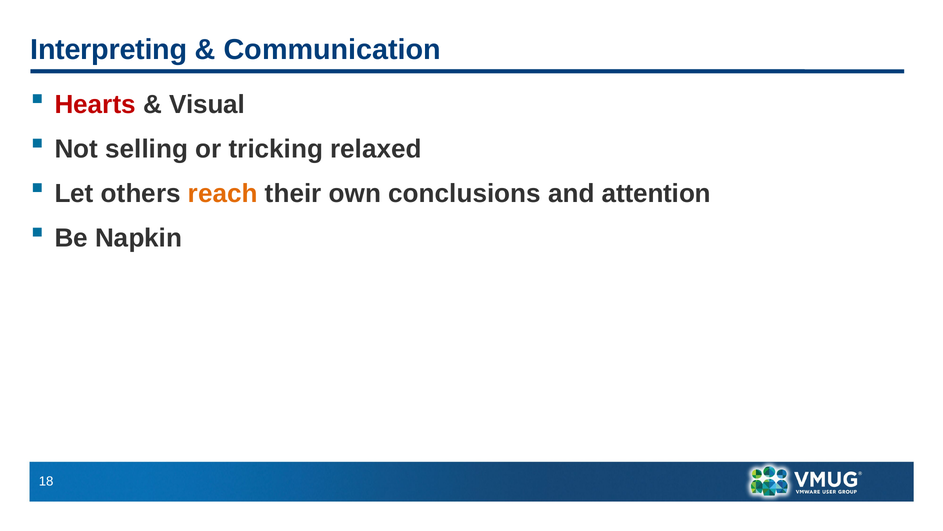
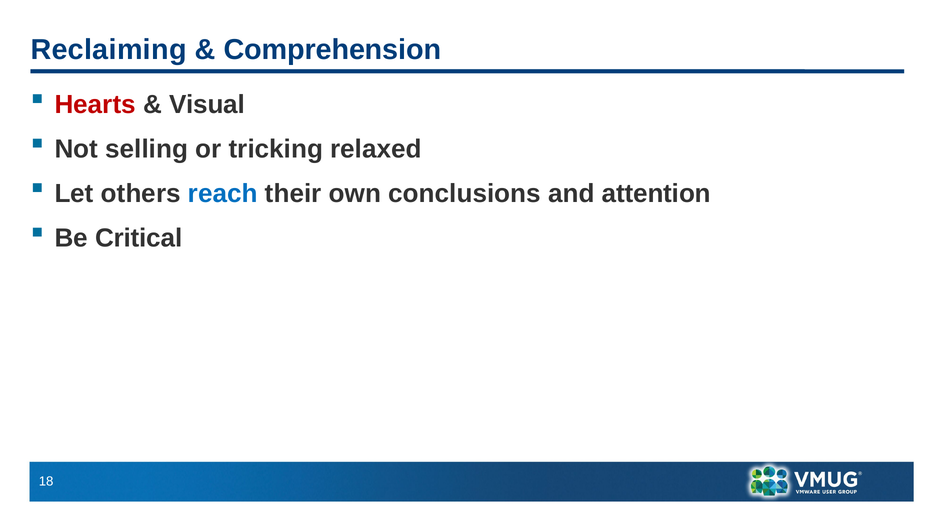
Interpreting: Interpreting -> Reclaiming
Communication: Communication -> Comprehension
reach colour: orange -> blue
Napkin: Napkin -> Critical
